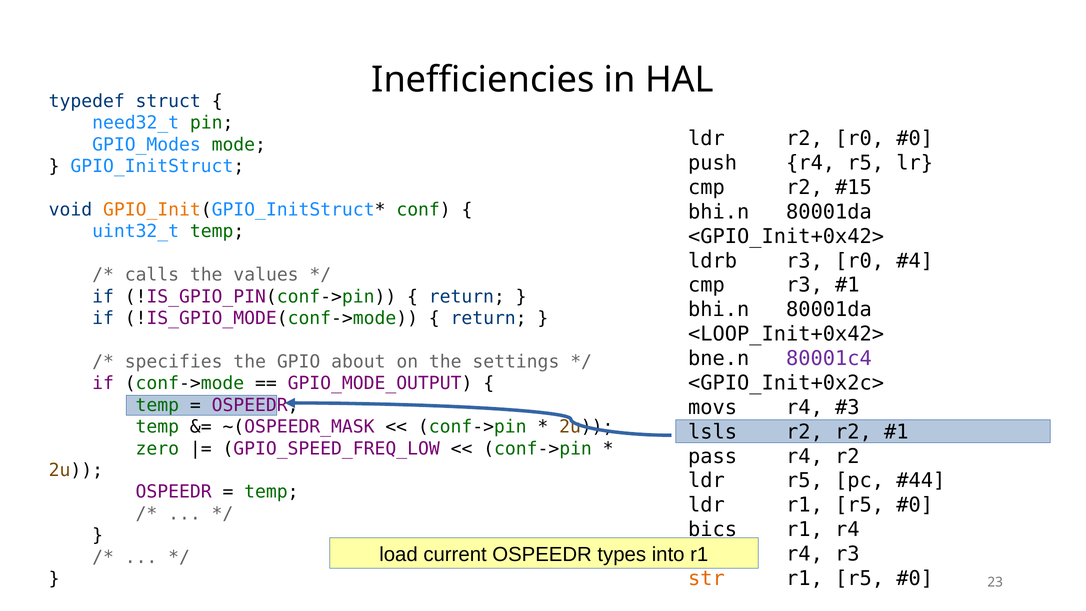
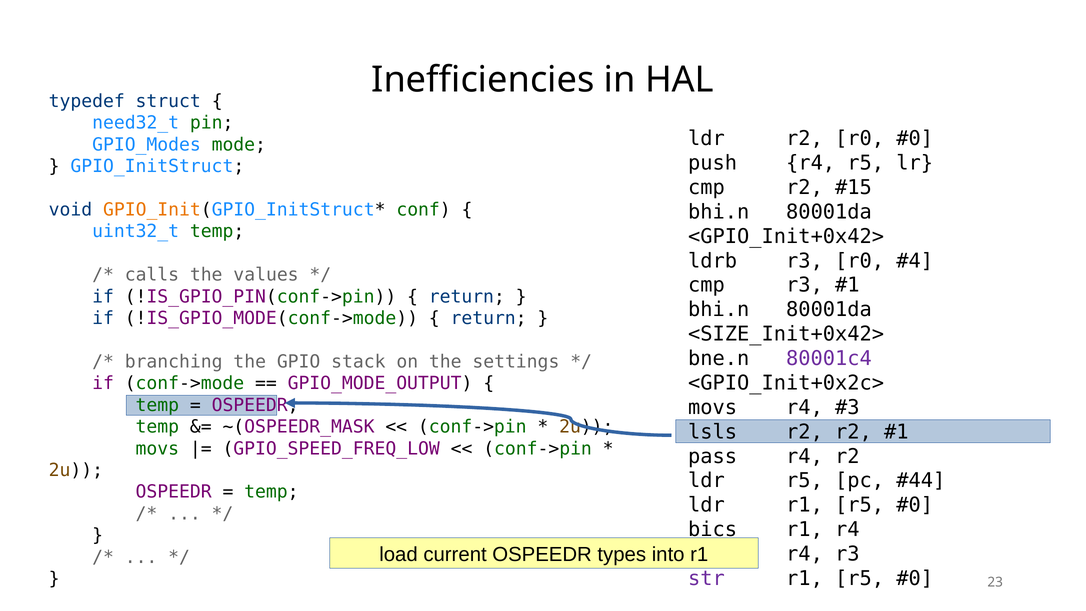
<LOOP_Init+0x42>: <LOOP_Init+0x42> -> <SIZE_Init+0x42>
specifies: specifies -> branching
about: about -> stack
zero at (157, 448): zero -> movs
str colour: orange -> purple
